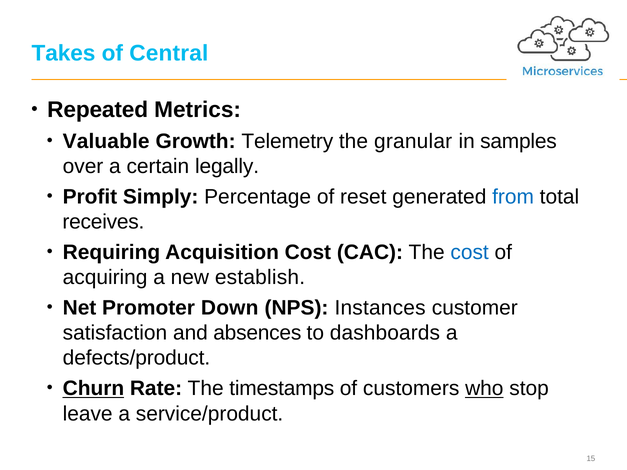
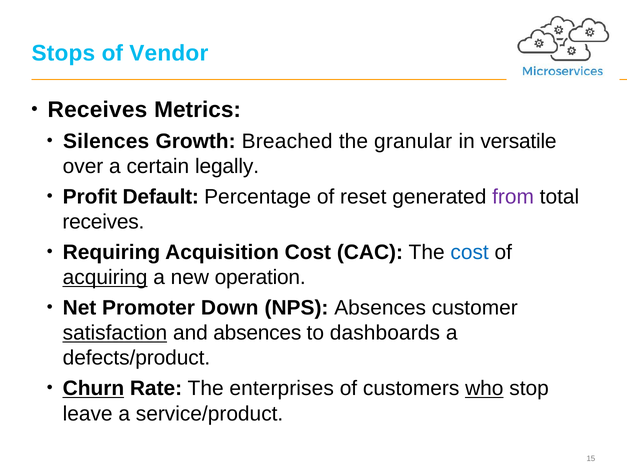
Takes: Takes -> Stops
Central: Central -> Vendor
Repeated at (98, 110): Repeated -> Receives
Valuable: Valuable -> Silences
Telemetry: Telemetry -> Breached
samples: samples -> versatile
Simply: Simply -> Default
from colour: blue -> purple
acquiring underline: none -> present
establish: establish -> operation
NPS Instances: Instances -> Absences
satisfaction underline: none -> present
timestamps: timestamps -> enterprises
